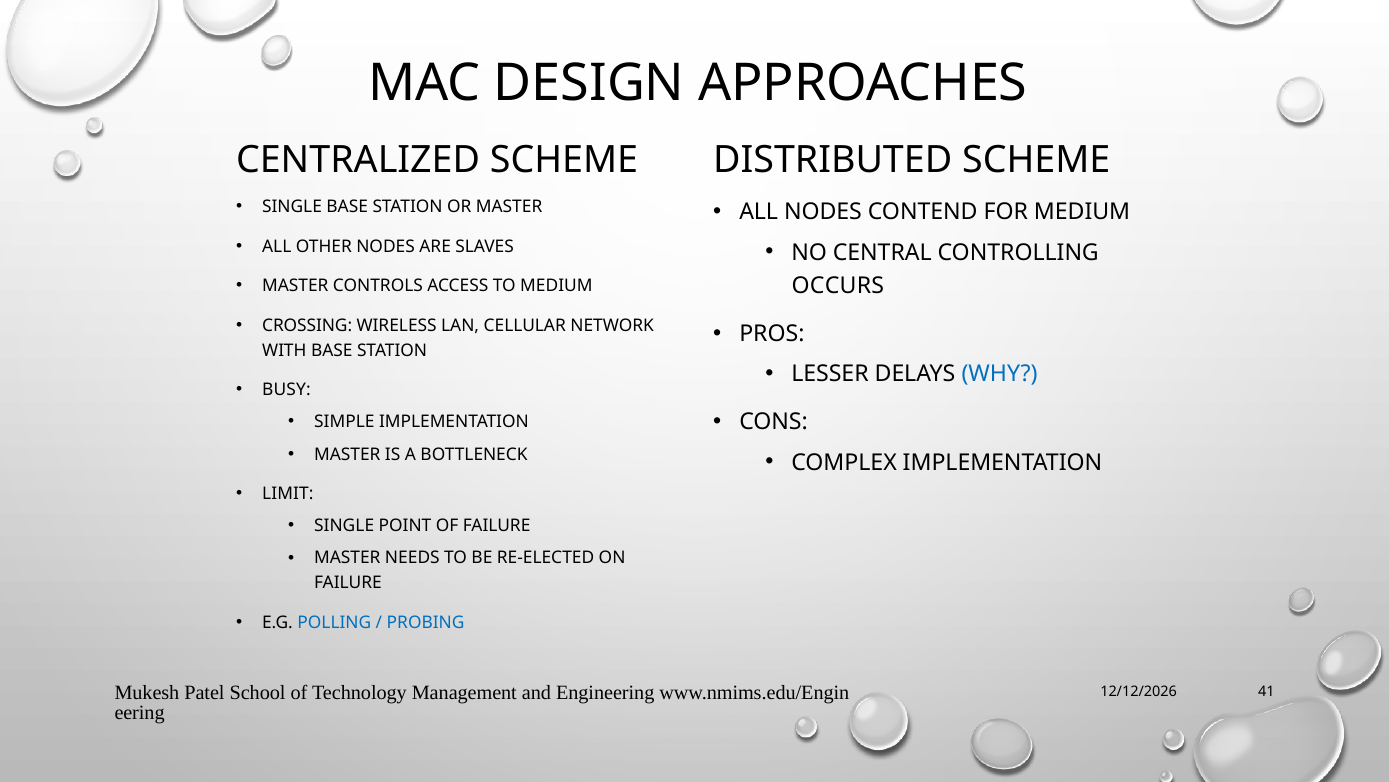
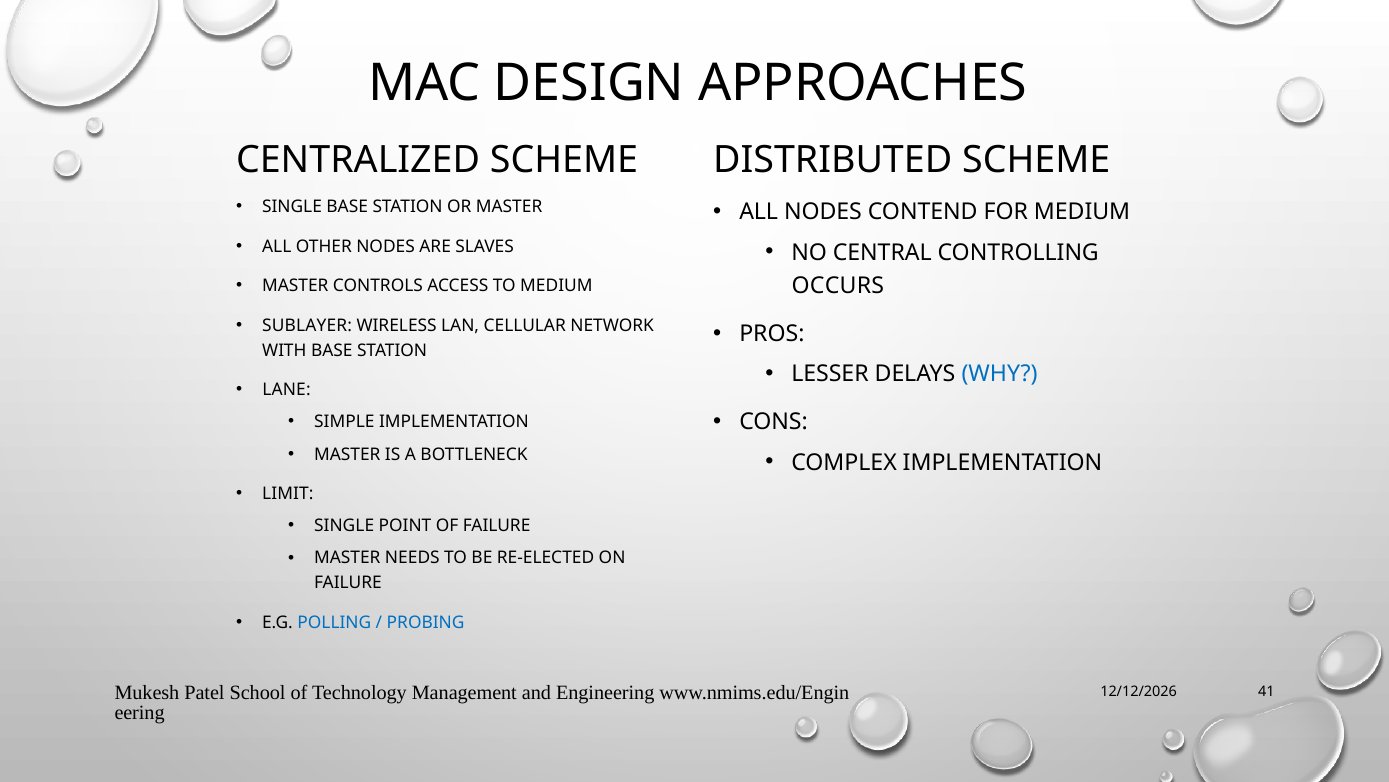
CROSSING: CROSSING -> SUBLAYER
BUSY: BUSY -> LANE
